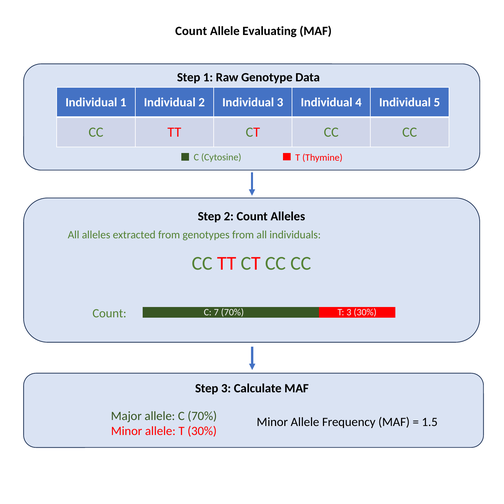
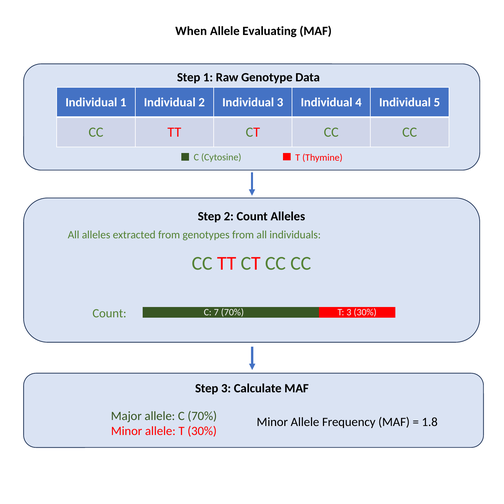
Count at (191, 31): Count -> When
1.5: 1.5 -> 1.8
